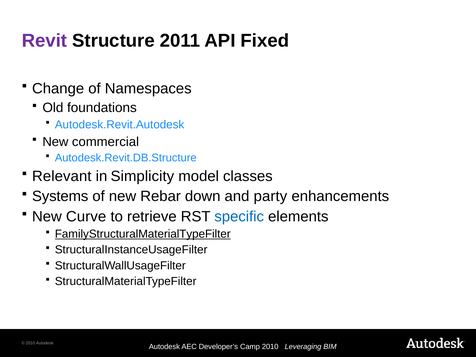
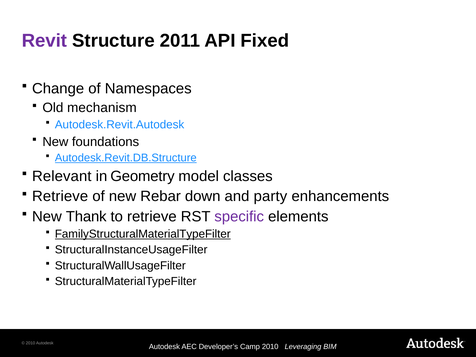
foundations: foundations -> mechanism
commercial: commercial -> foundations
Autodesk.Revit.DB.Structure underline: none -> present
Simplicity: Simplicity -> Geometry
Systems at (60, 196): Systems -> Retrieve
Curve: Curve -> Thank
specific colour: blue -> purple
